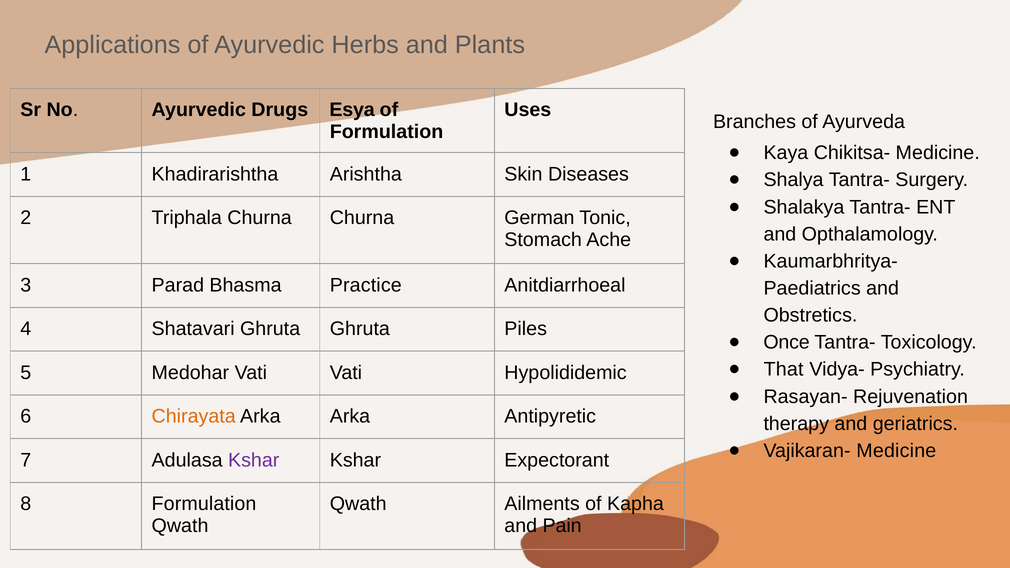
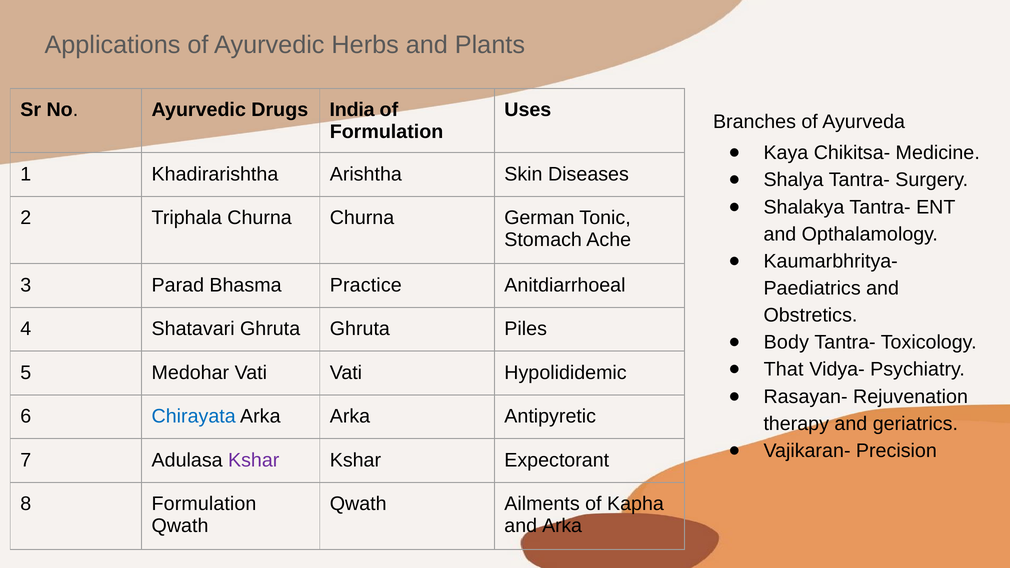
Esya: Esya -> India
Once: Once -> Body
Chirayata colour: orange -> blue
Vajikaran- Medicine: Medicine -> Precision
and Pain: Pain -> Arka
